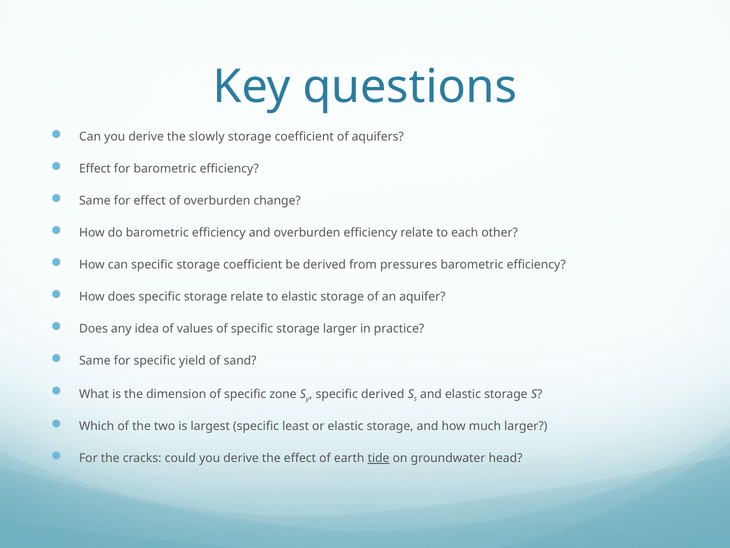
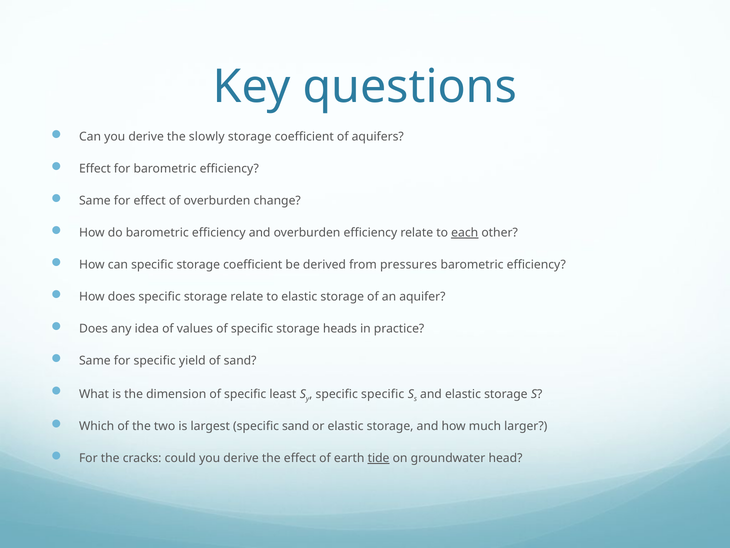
each underline: none -> present
storage larger: larger -> heads
zone: zone -> least
specific derived: derived -> specific
specific least: least -> sand
